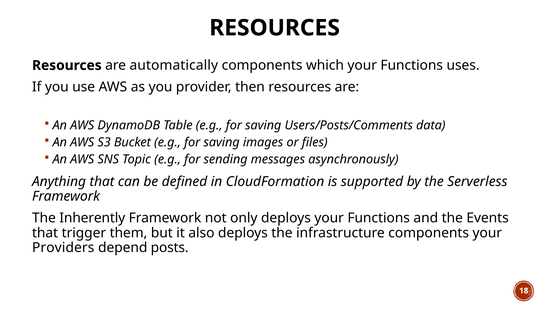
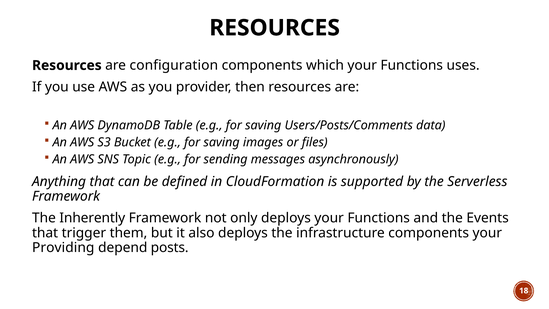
automatically: automatically -> configuration
Providers: Providers -> Providing
